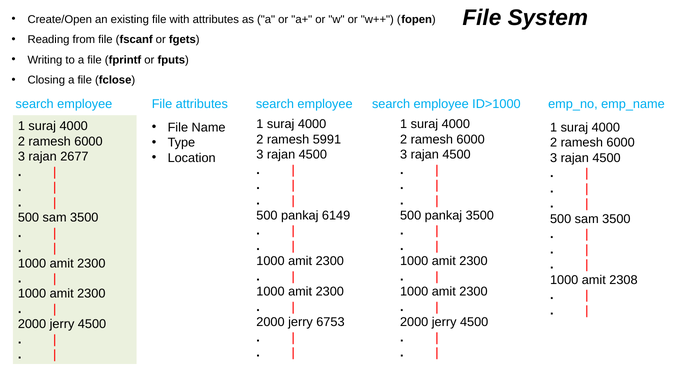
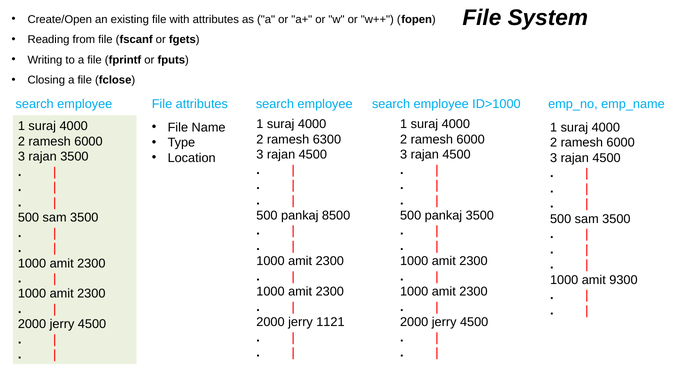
5991: 5991 -> 6300
rajan 2677: 2677 -> 3500
6149: 6149 -> 8500
2308: 2308 -> 9300
6753: 6753 -> 1121
